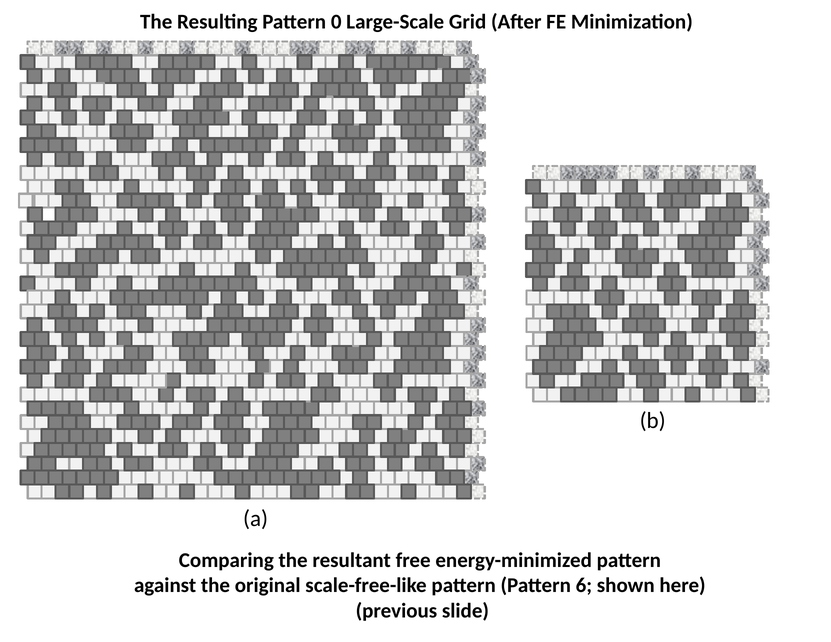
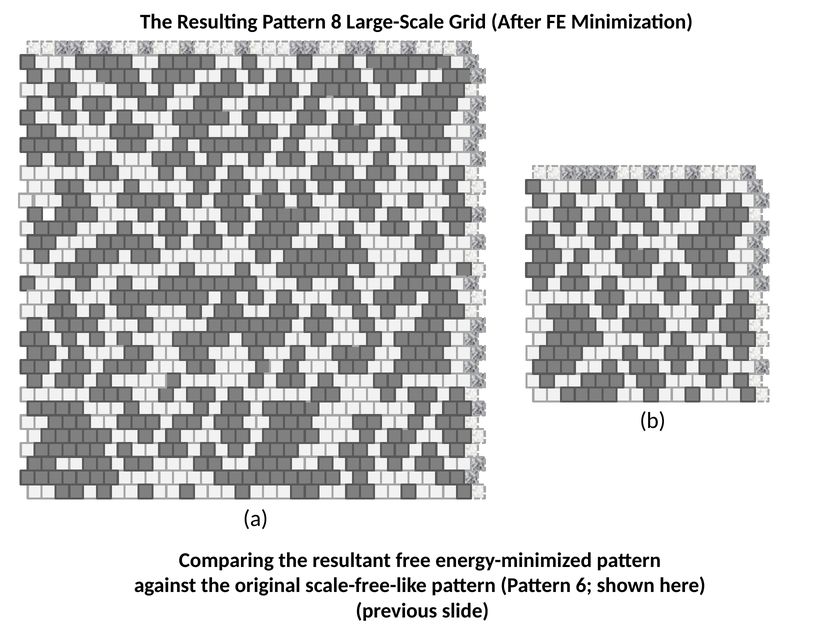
0: 0 -> 8
